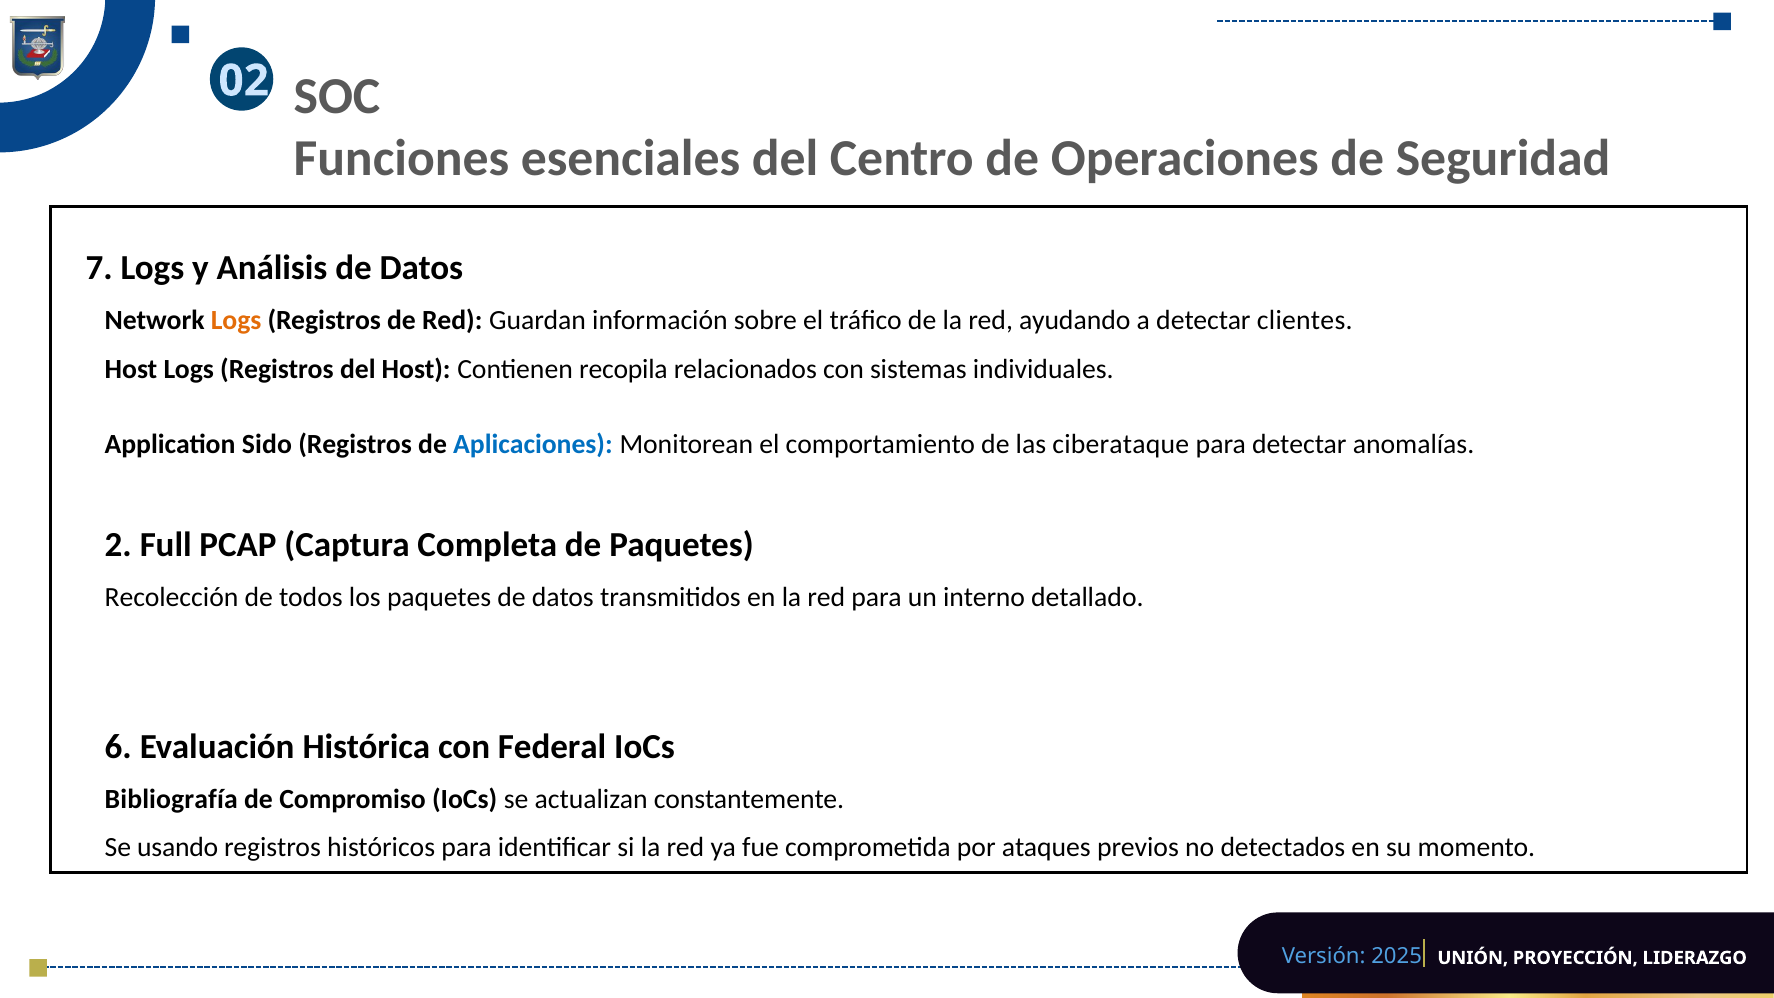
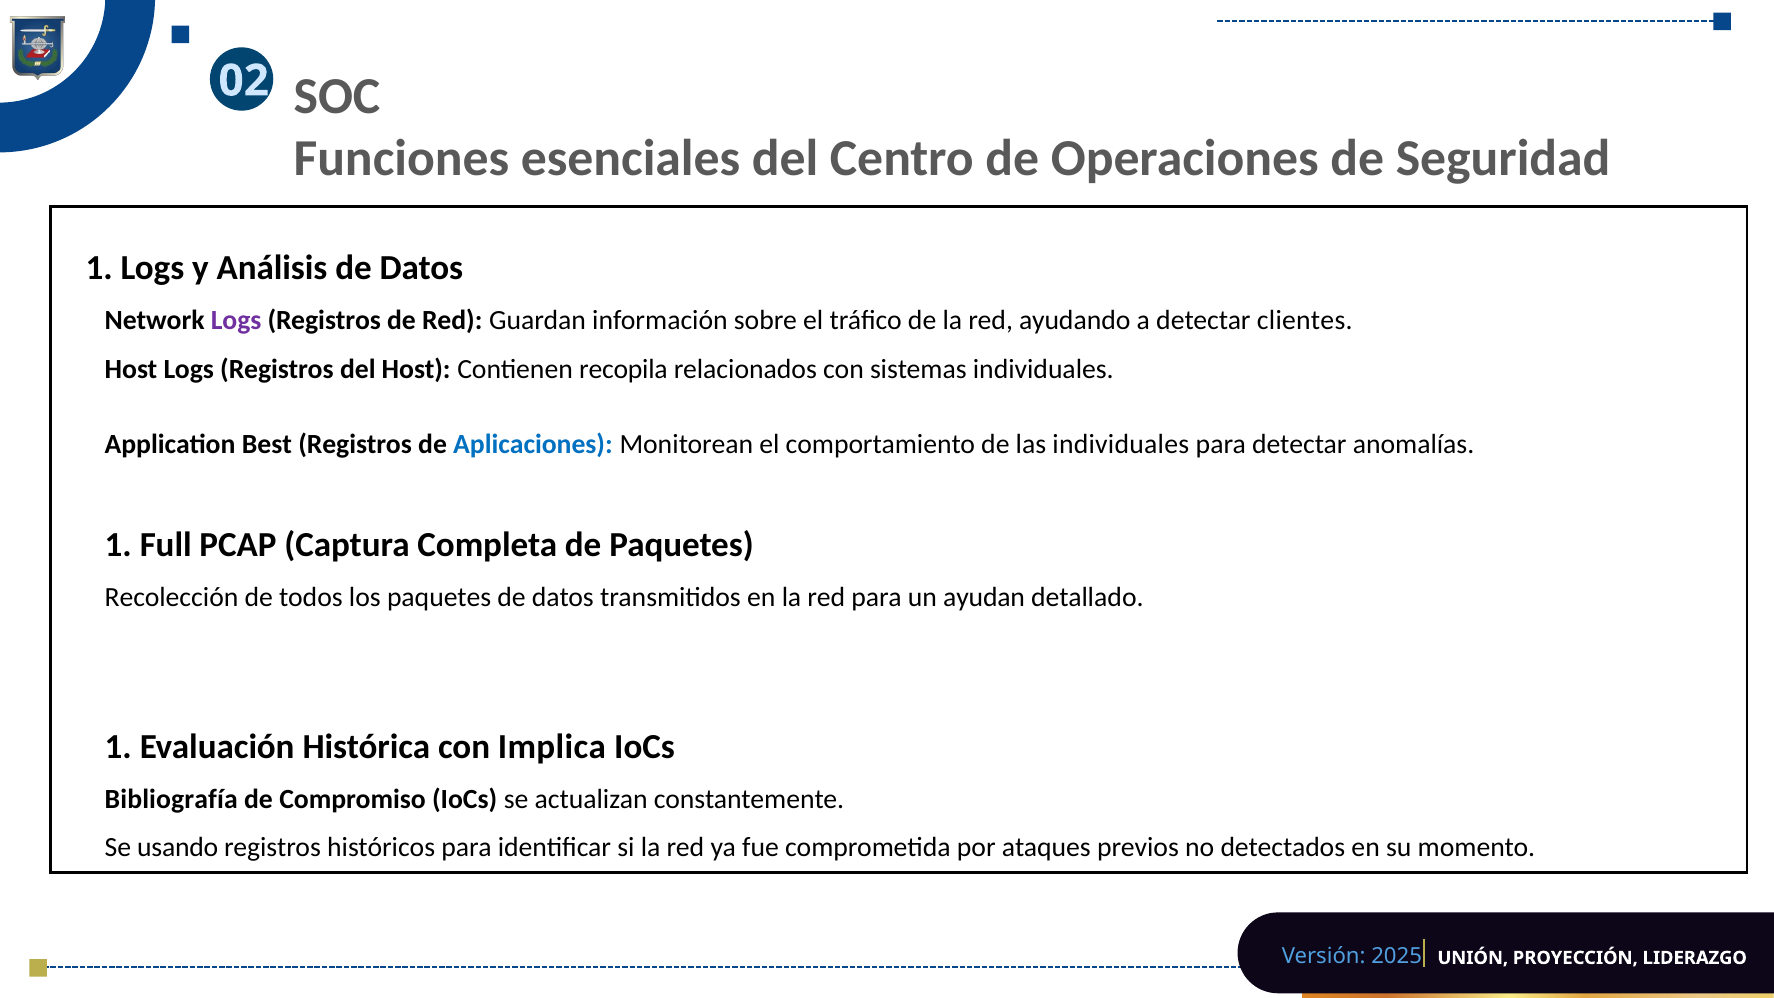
7 at (99, 268): 7 -> 1
Logs at (236, 321) colour: orange -> purple
Sido: Sido -> Best
las ciberataque: ciberataque -> individuales
2 at (118, 545): 2 -> 1
interno: interno -> ayudan
6 at (118, 747): 6 -> 1
Federal: Federal -> Implica
